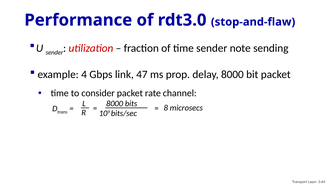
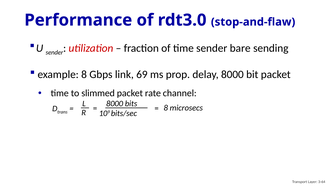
note: note -> bare
example 4: 4 -> 8
47: 47 -> 69
consider: consider -> slimmed
